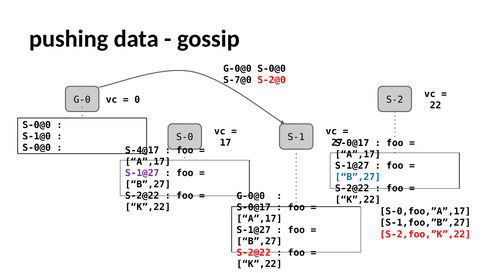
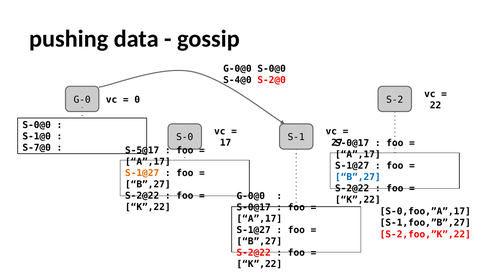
S-7@0: S-7@0 -> S-4@0
S-0@0 at (37, 148): S-0@0 -> S-7@0
S-4@17: S-4@17 -> S-5@17
S-1@27 at (142, 173) colour: purple -> orange
